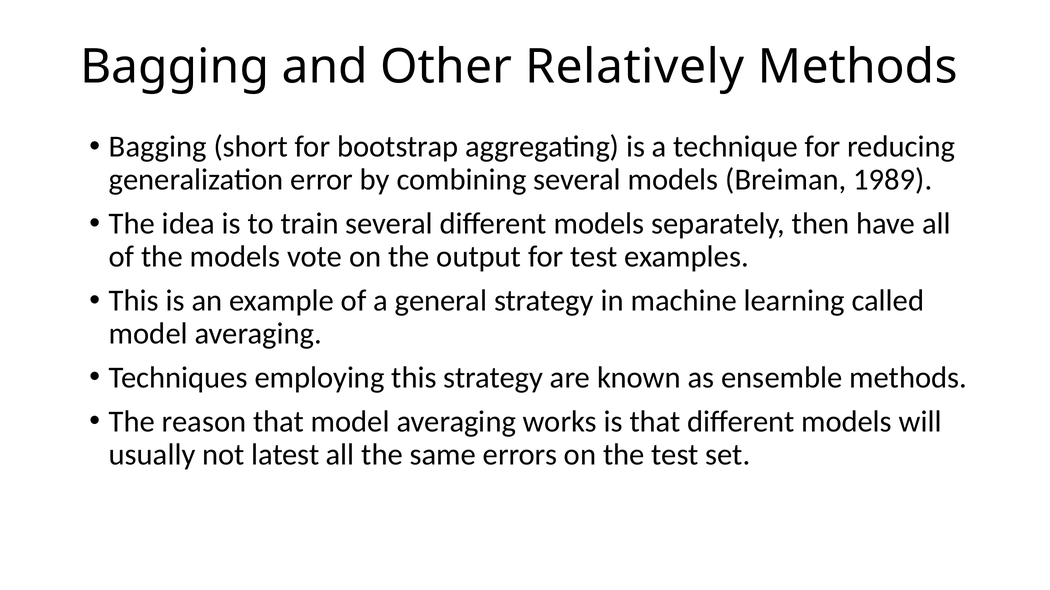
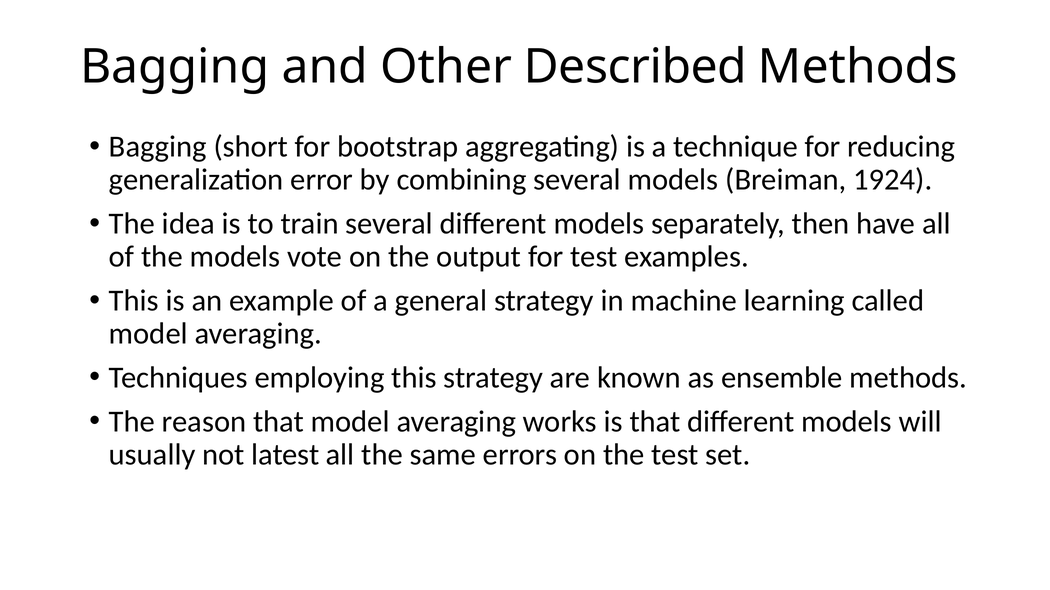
Relatively: Relatively -> Described
1989: 1989 -> 1924
